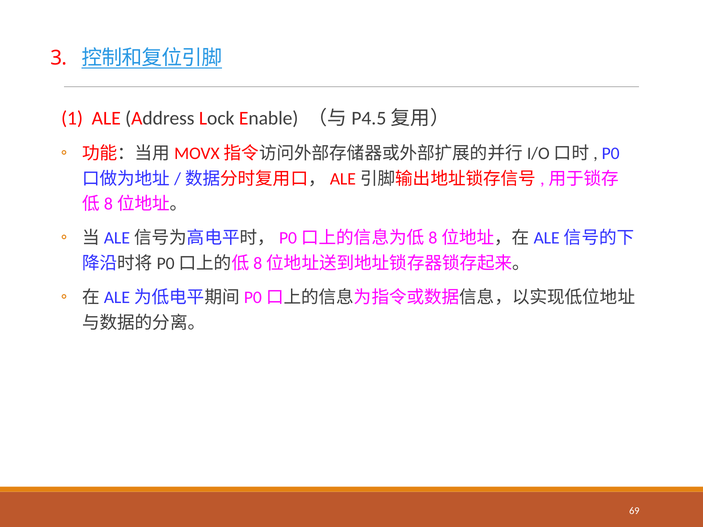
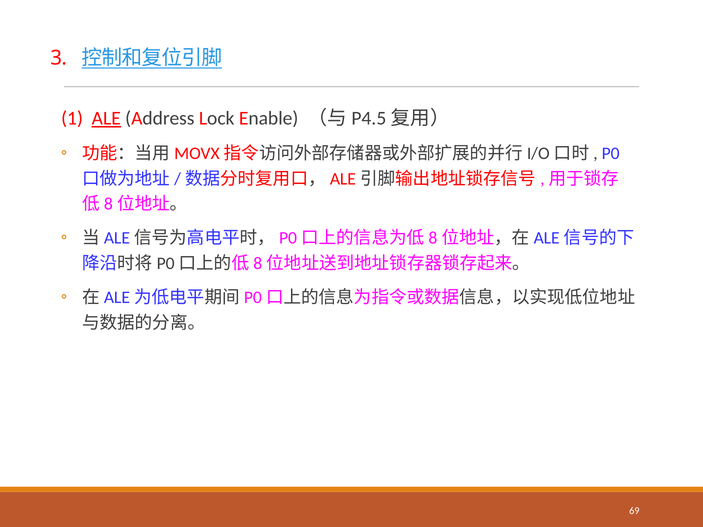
ALE underline: none -> present
